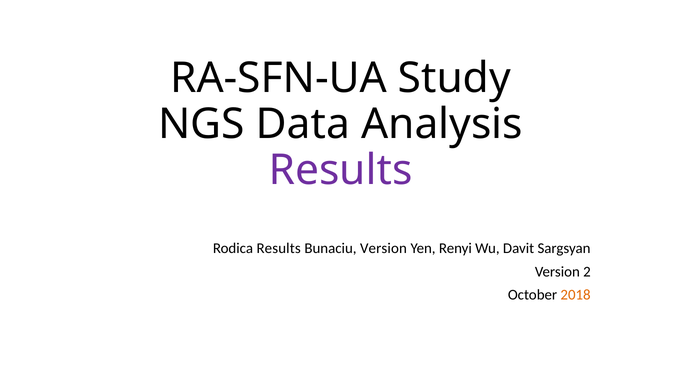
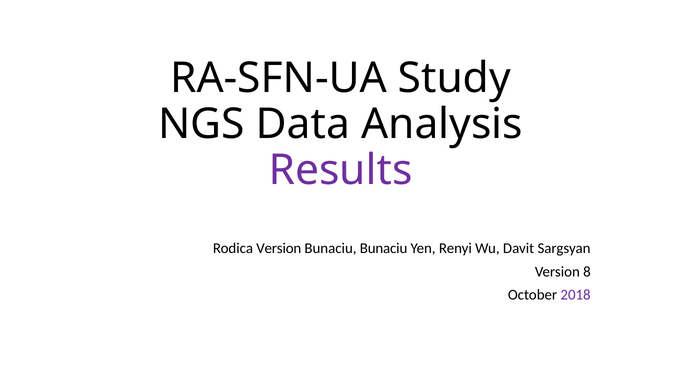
Rodica Results: Results -> Version
Bunaciu Version: Version -> Bunaciu
2: 2 -> 8
2018 colour: orange -> purple
